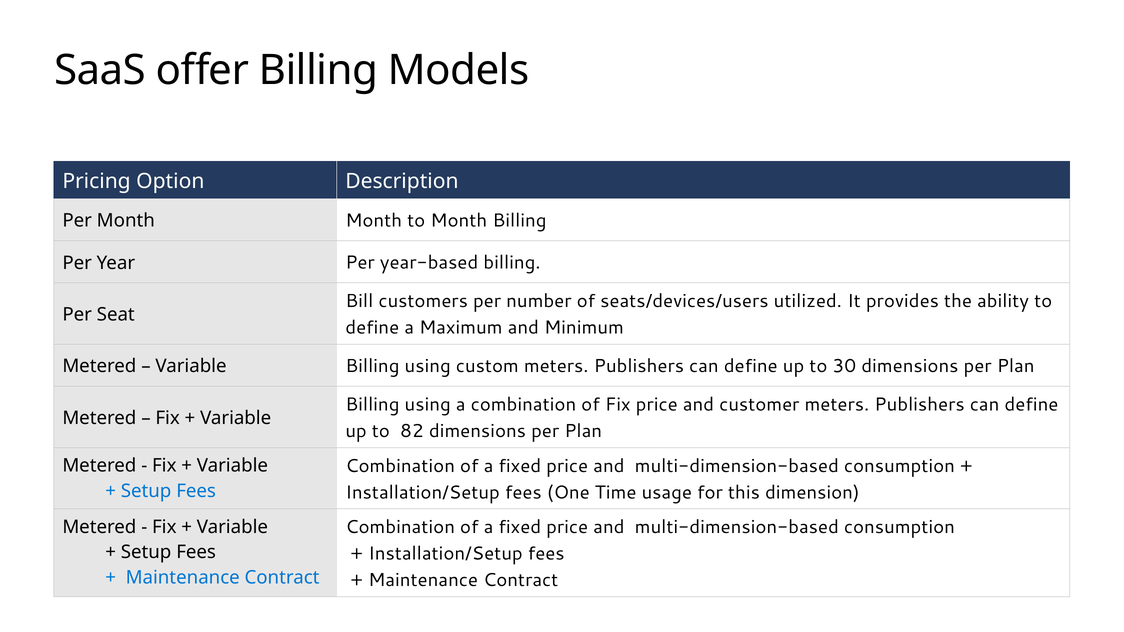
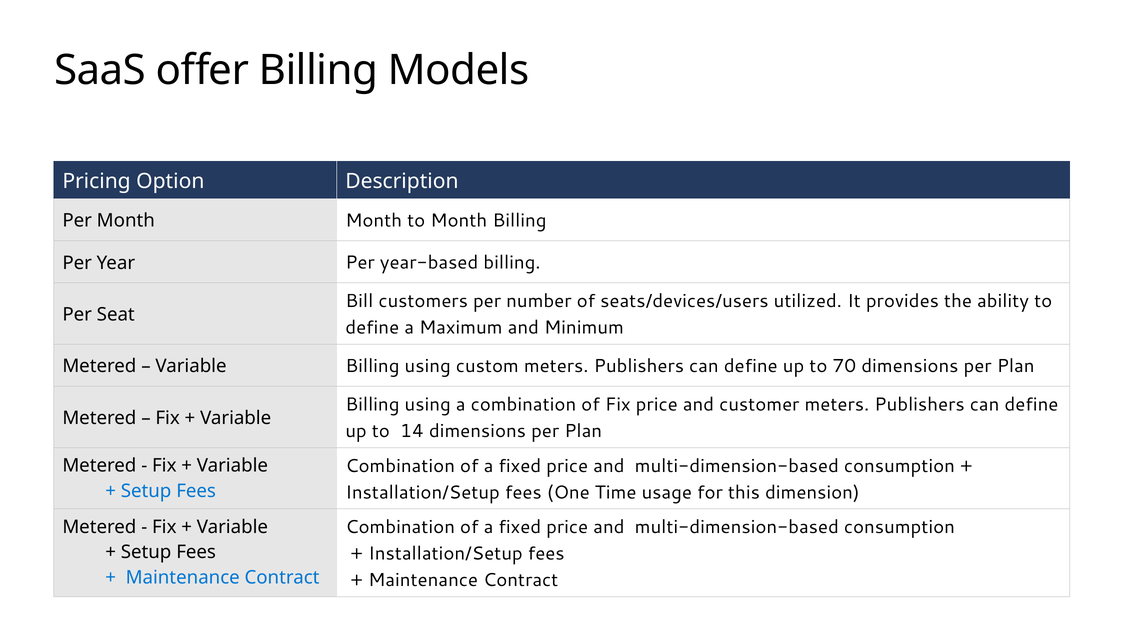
30: 30 -> 70
82: 82 -> 14
